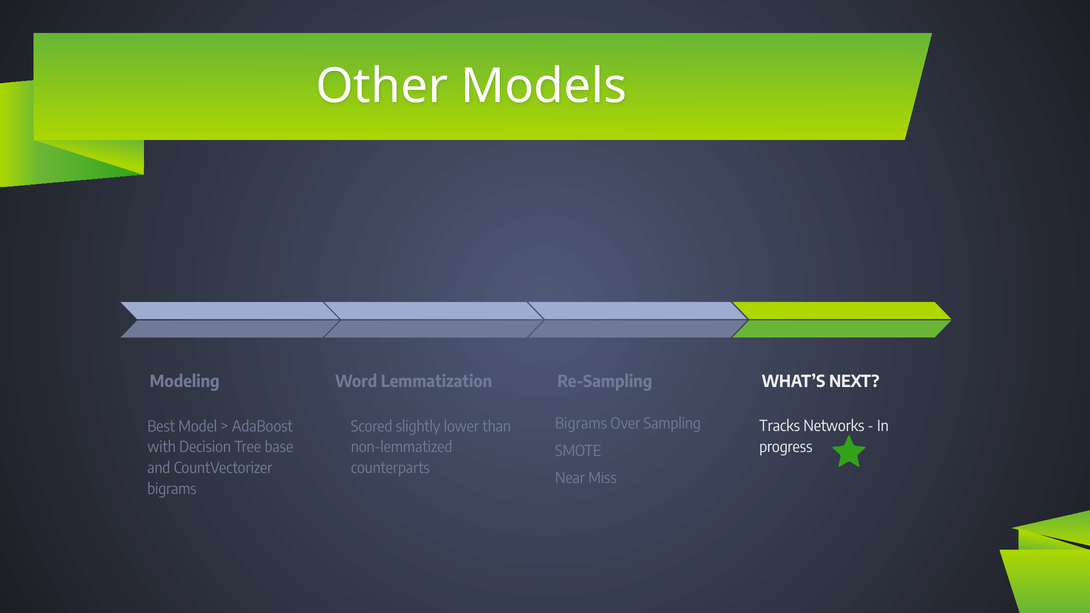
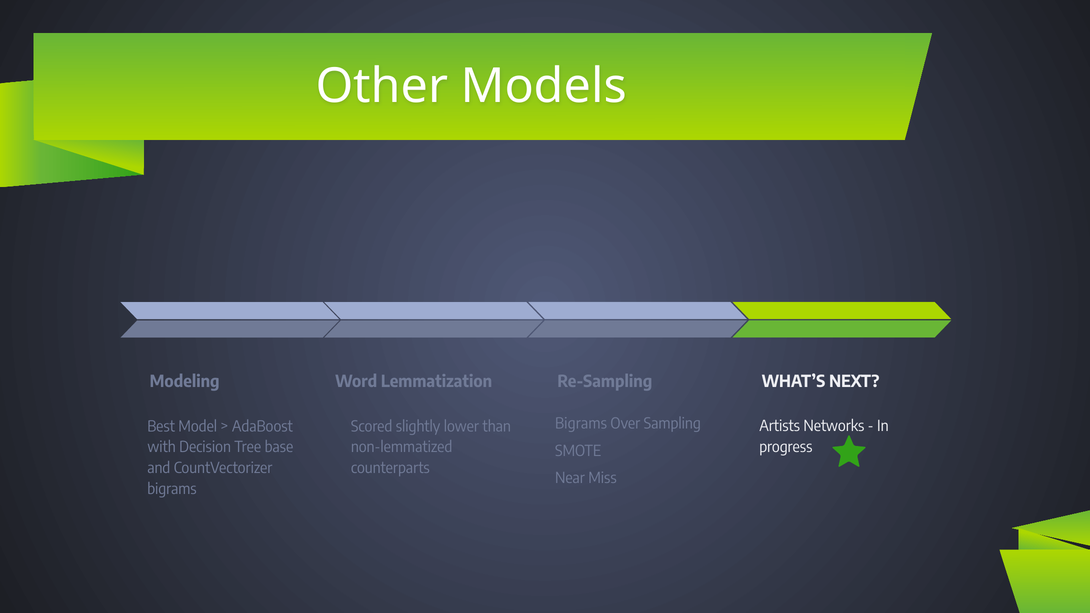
Tracks: Tracks -> Artists
